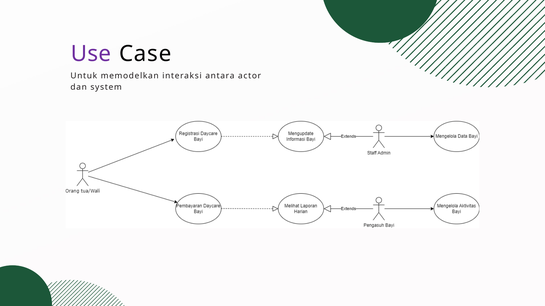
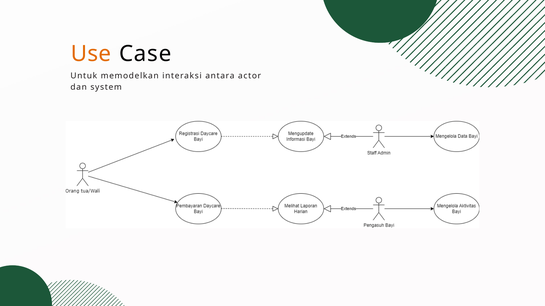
Use colour: purple -> orange
